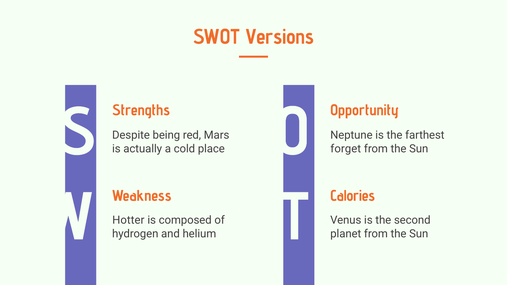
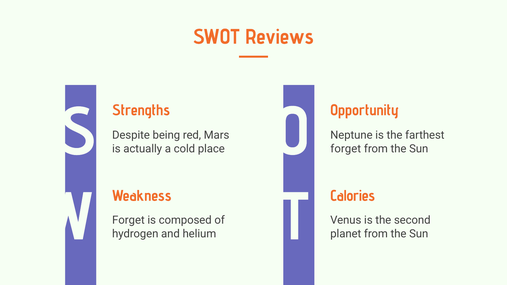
Versions: Versions -> Reviews
Hotter at (128, 220): Hotter -> Forget
